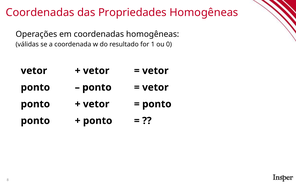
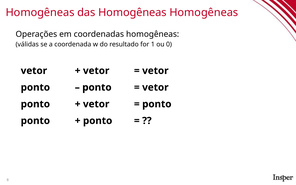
Coordenadas at (40, 13): Coordenadas -> Homogêneas
das Propriedades: Propriedades -> Homogêneas
